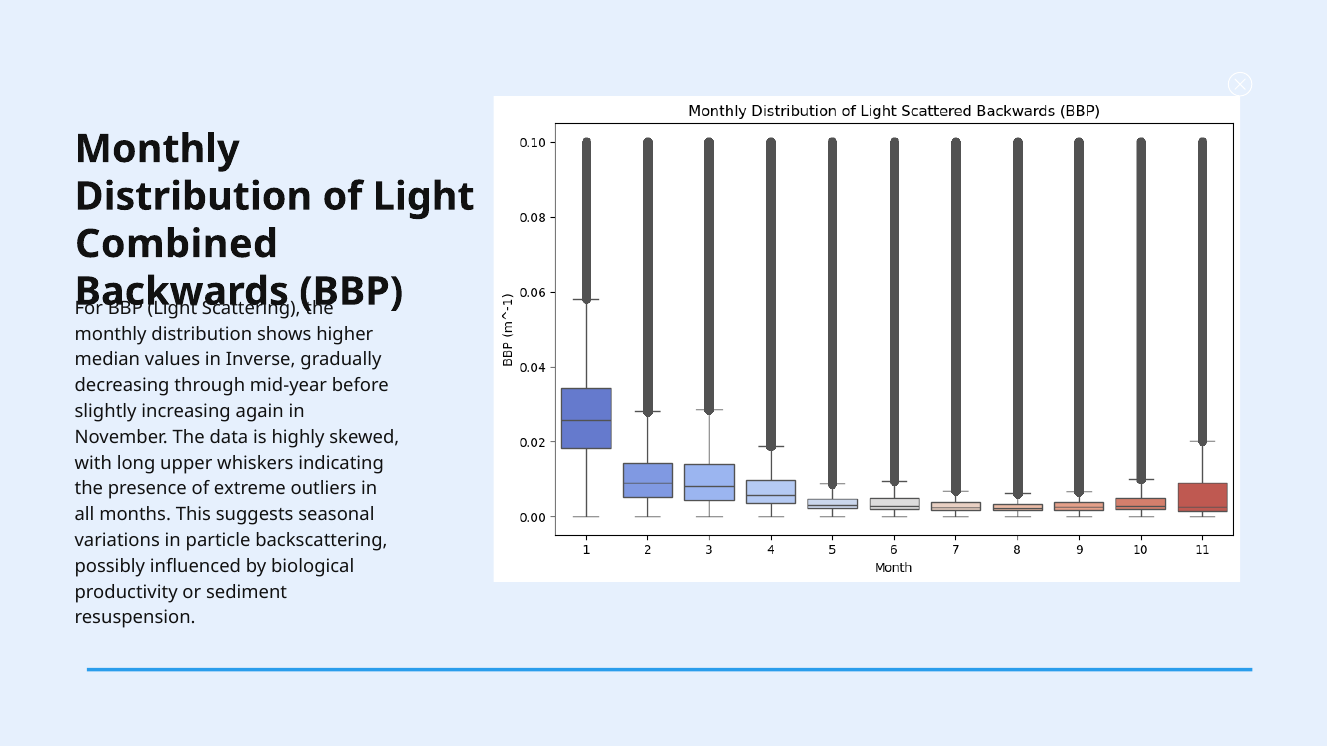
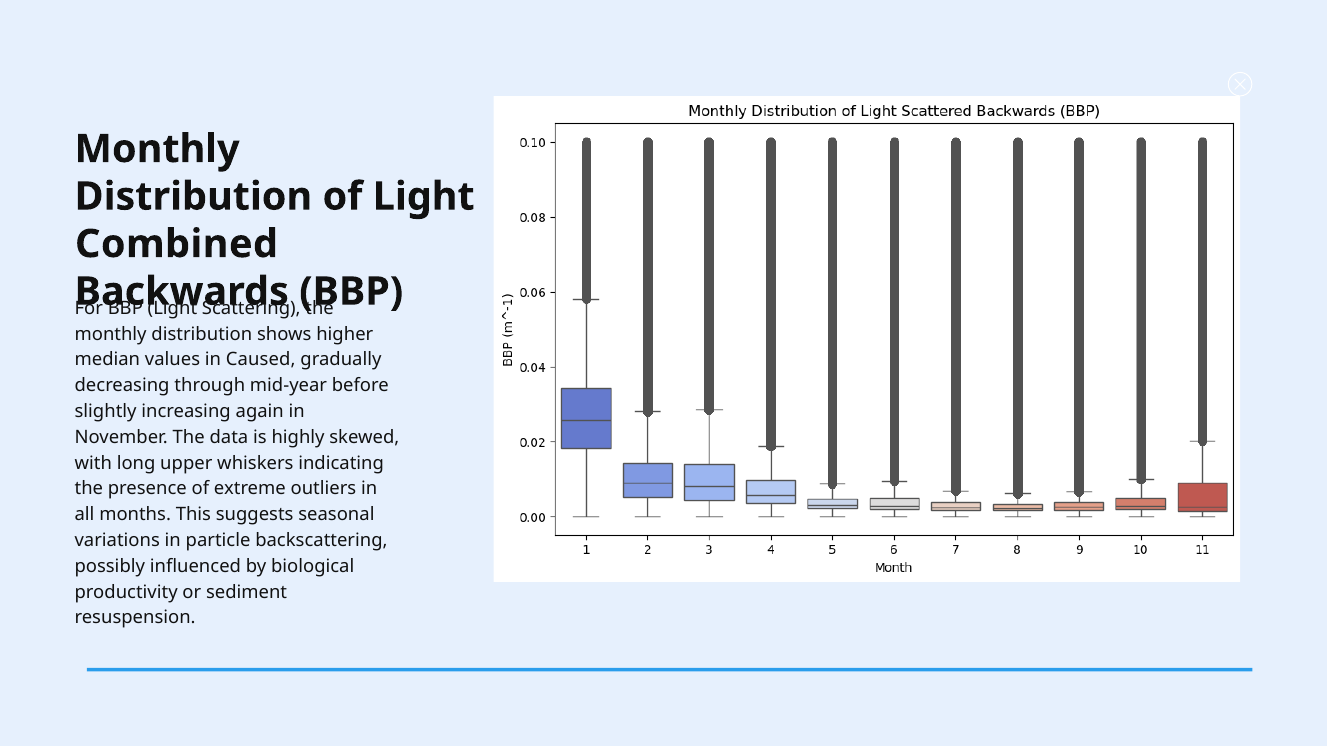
Inverse: Inverse -> Caused
